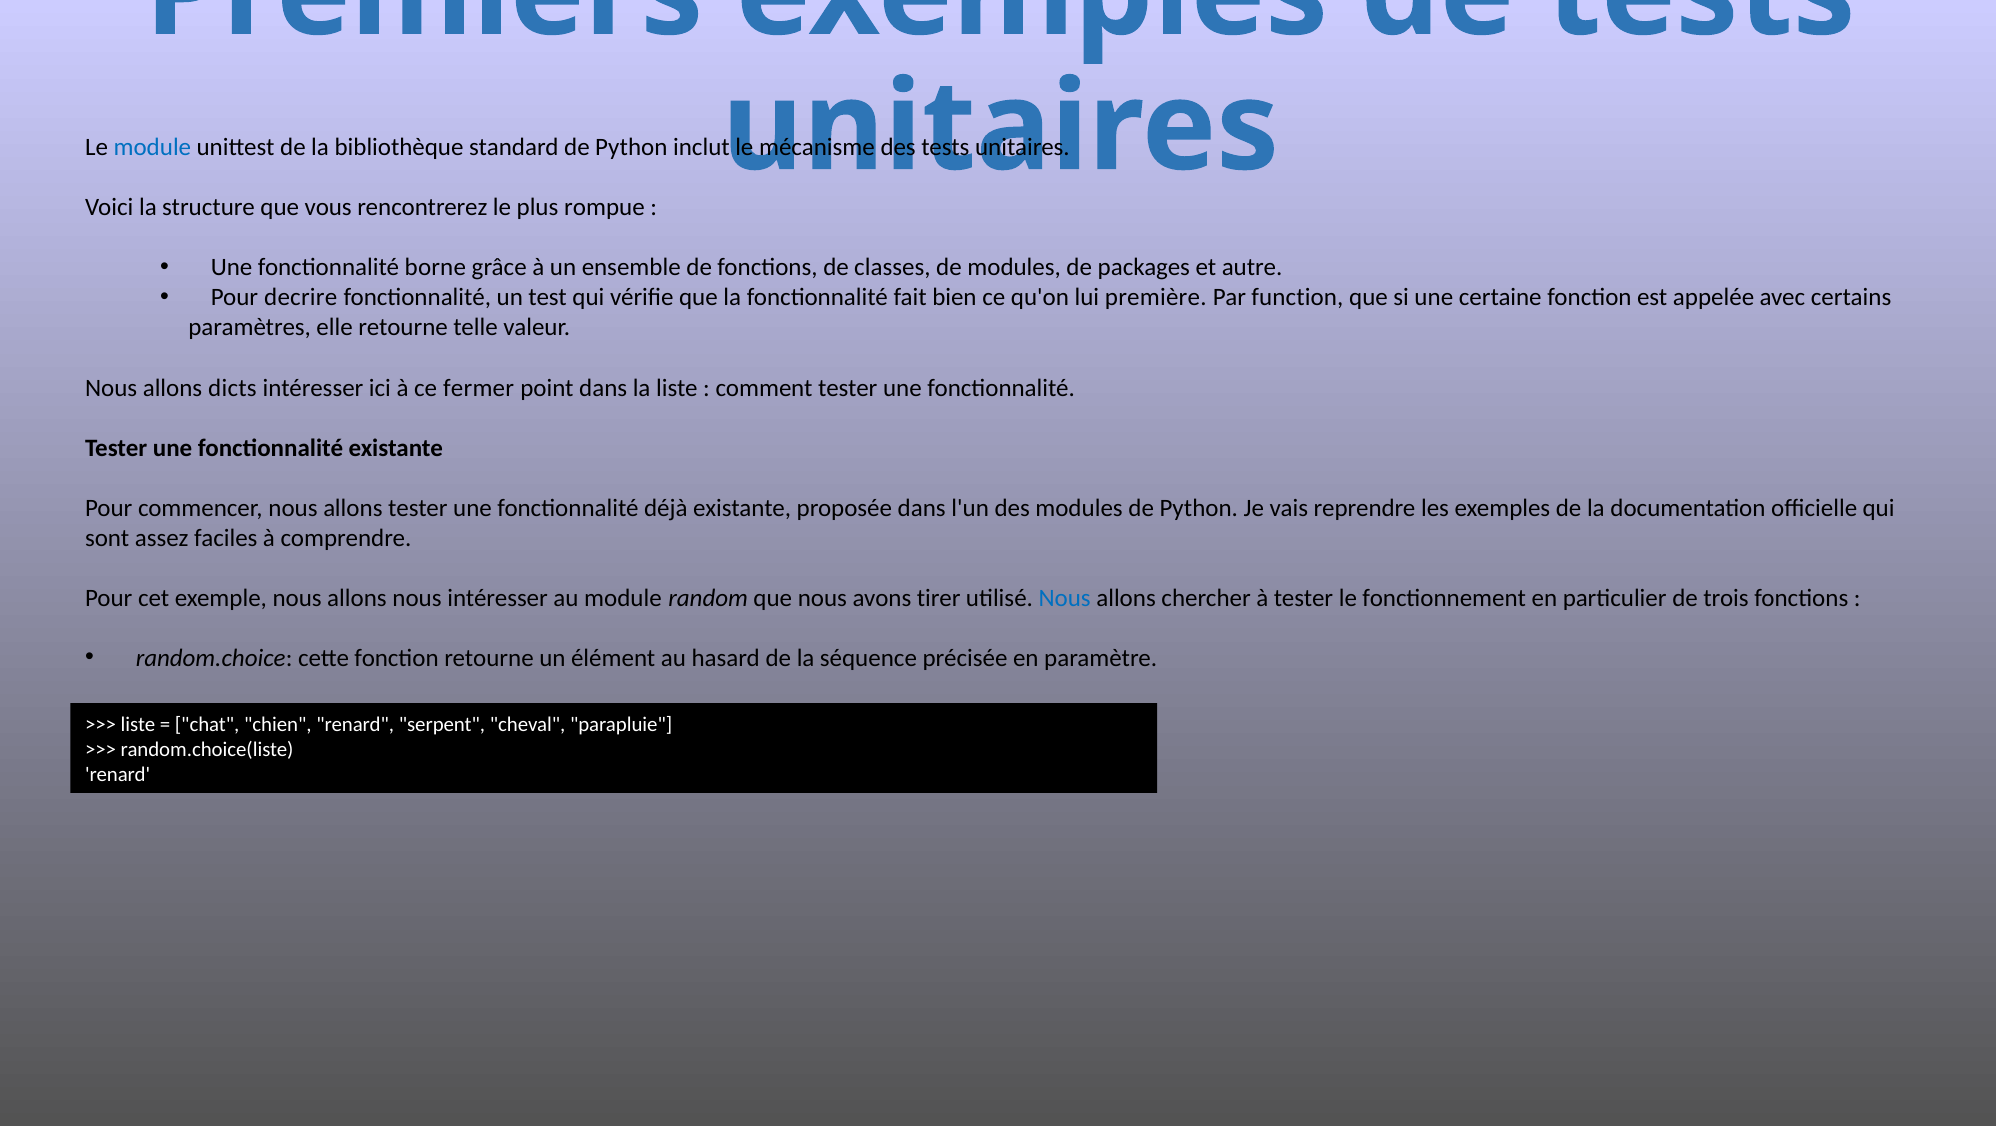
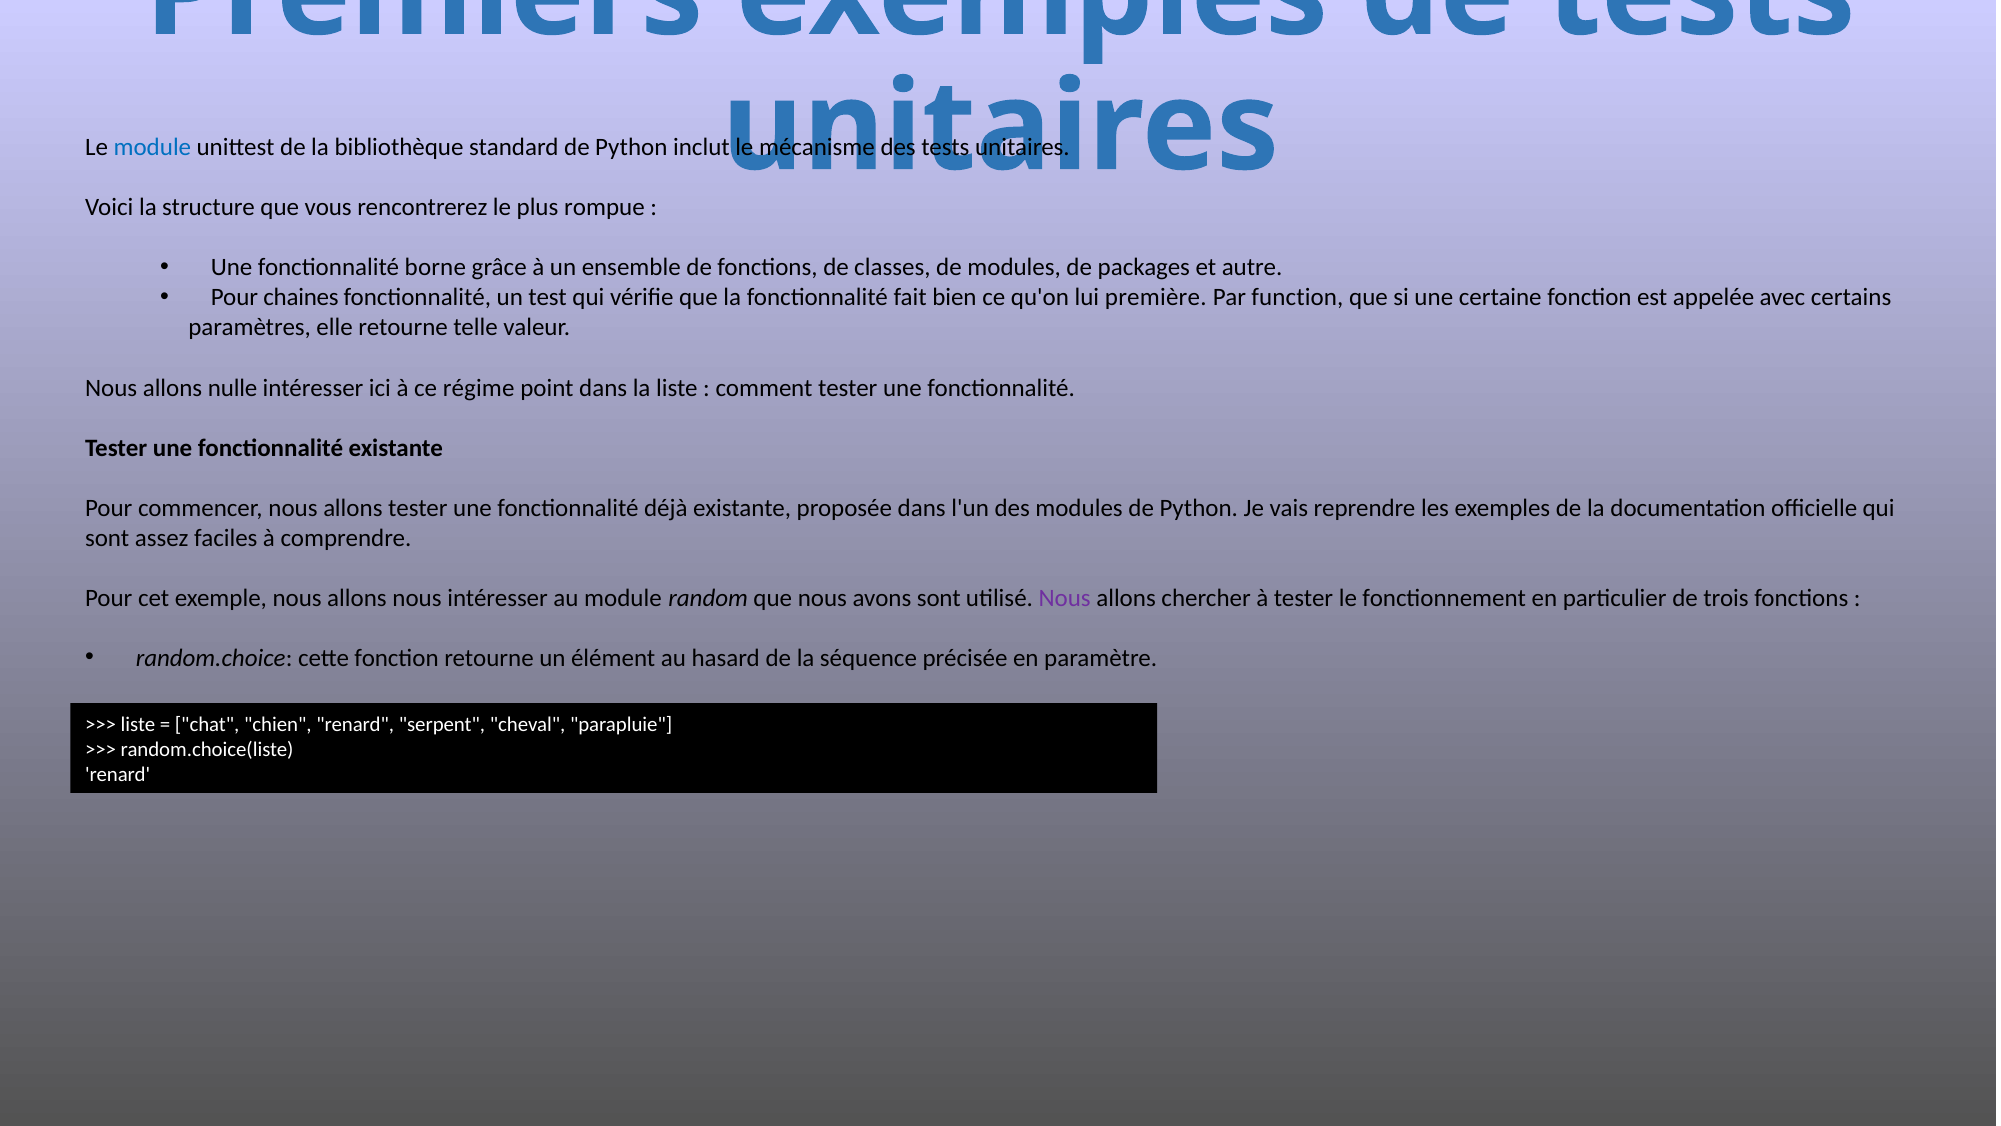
decrire: decrire -> chaines
dicts: dicts -> nulle
fermer: fermer -> régime
avons tirer: tirer -> sont
Nous at (1065, 598) colour: blue -> purple
